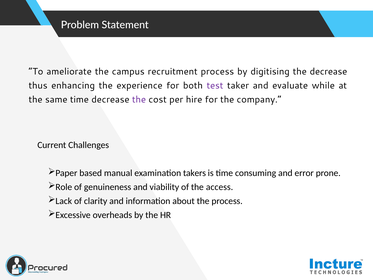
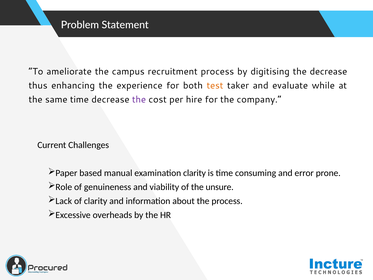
test colour: purple -> orange
examination takers: takers -> clarity
access: access -> unsure
